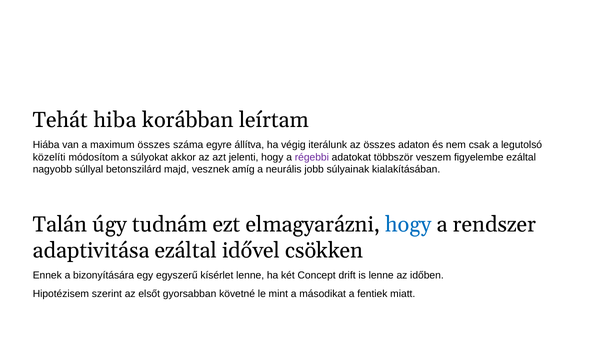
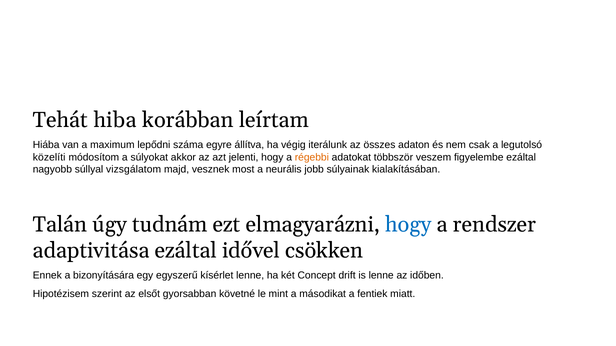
maximum összes: összes -> lepődni
régebbi colour: purple -> orange
betonszilárd: betonszilárd -> vizsgálatom
amíg: amíg -> most
